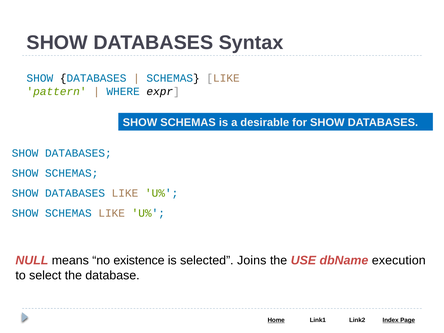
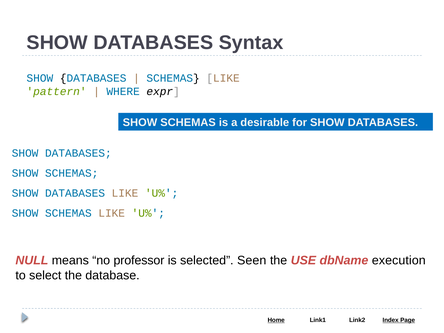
existence: existence -> professor
Joins: Joins -> Seen
